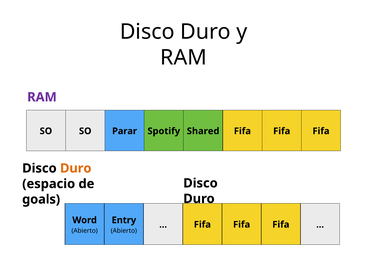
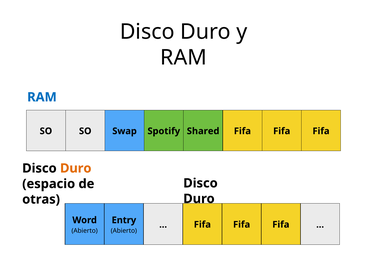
RAM at (42, 97) colour: purple -> blue
Parar: Parar -> Swap
goals: goals -> otras
